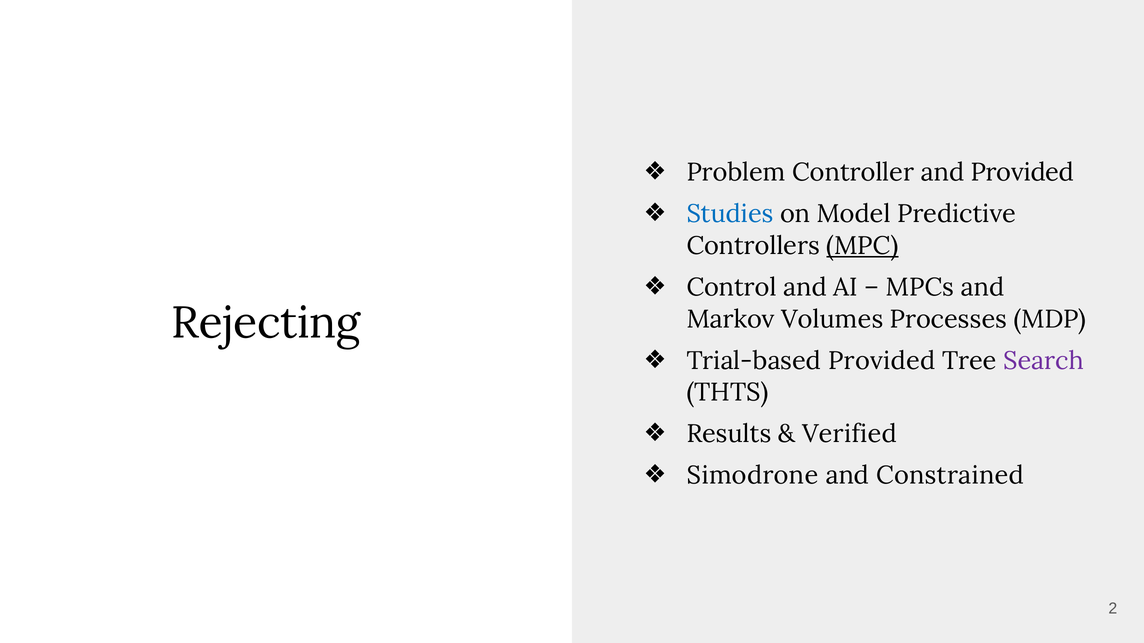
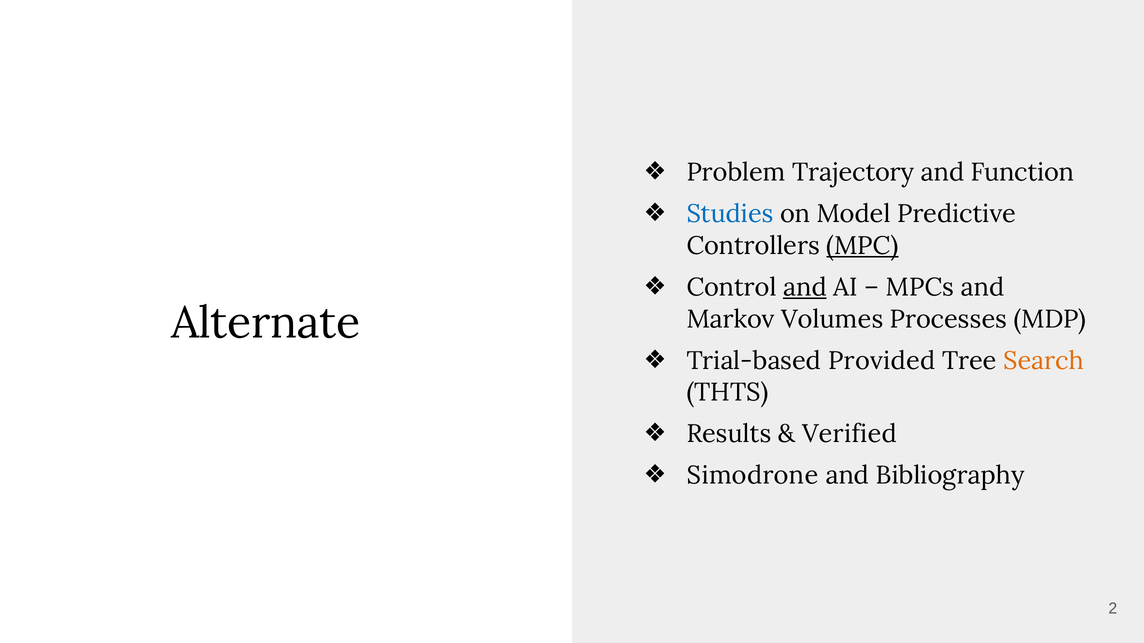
Controller: Controller -> Trajectory
and Provided: Provided -> Function
and at (805, 287) underline: none -> present
Rejecting: Rejecting -> Alternate
Search colour: purple -> orange
Constrained: Constrained -> Bibliography
